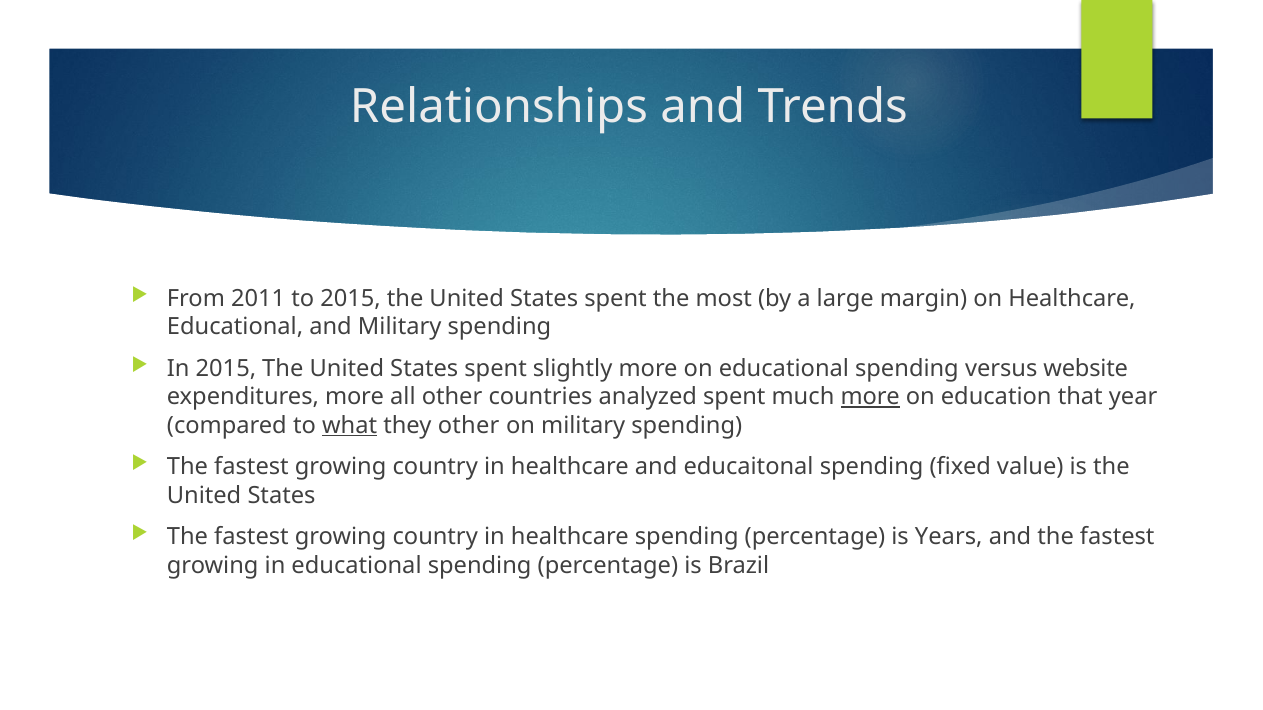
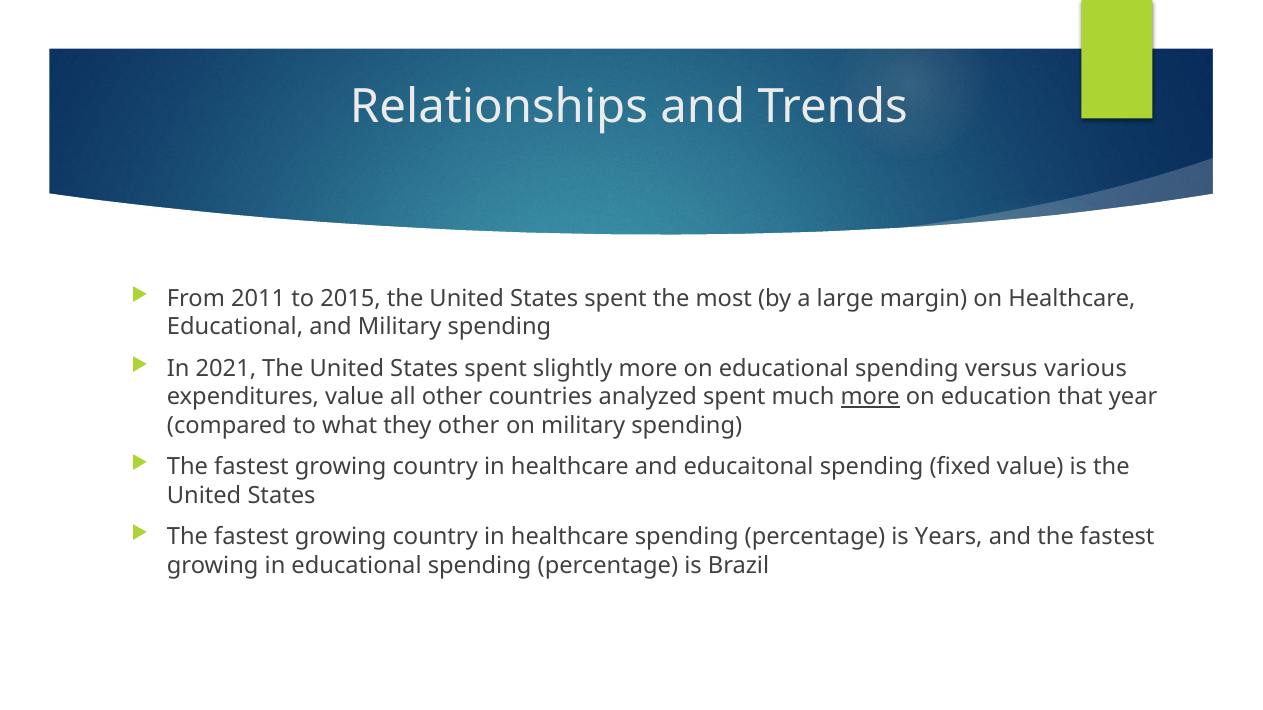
In 2015: 2015 -> 2021
website: website -> various
expenditures more: more -> value
what underline: present -> none
